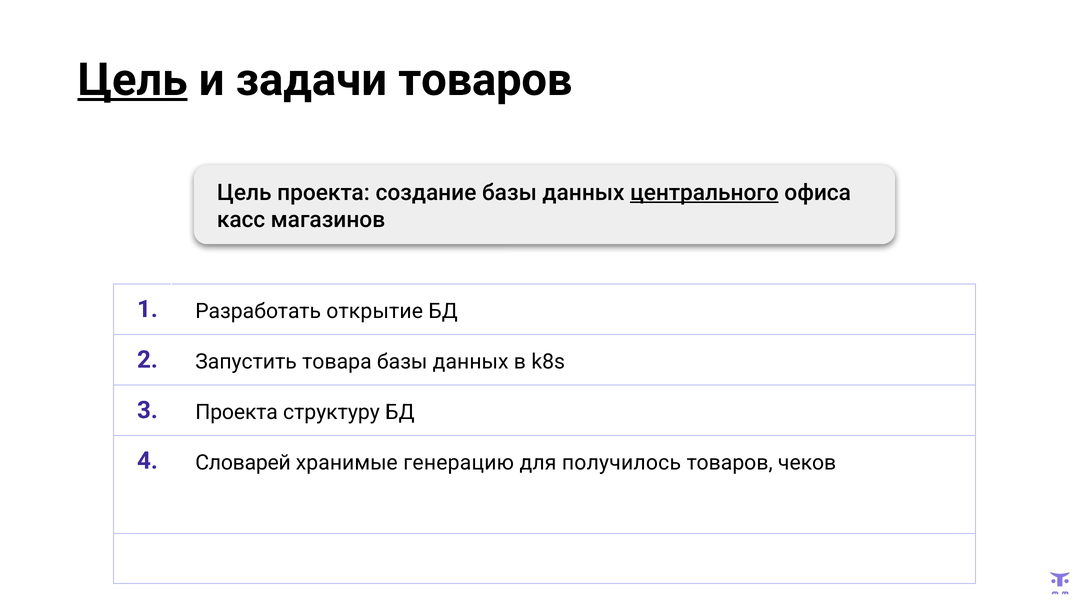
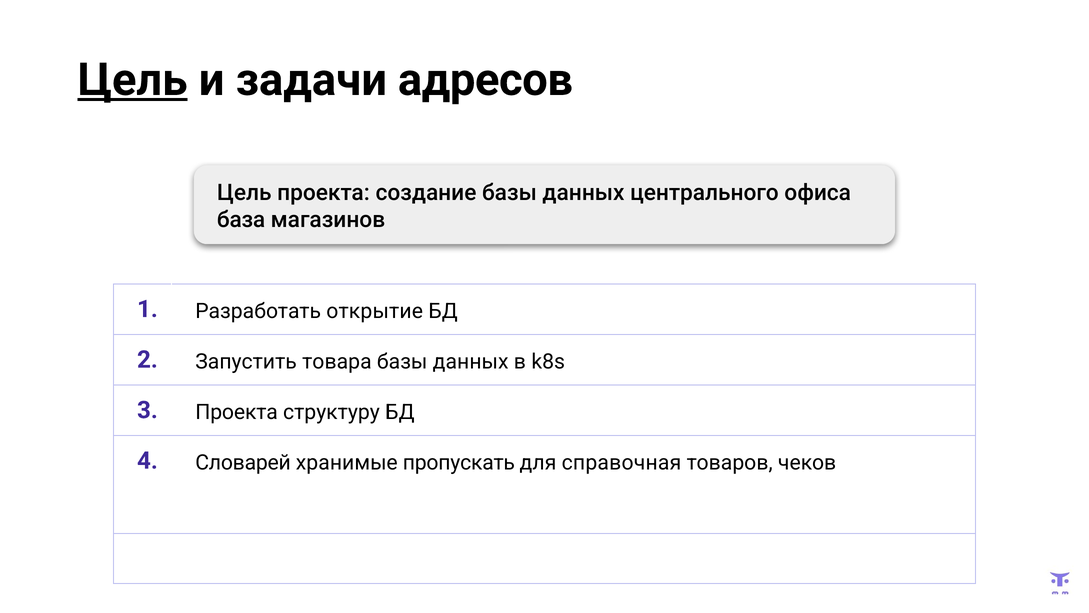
задачи товаров: товаров -> адресов
центрального underline: present -> none
касс: касс -> база
генерацию: генерацию -> пропускать
получилось: получилось -> справочная
